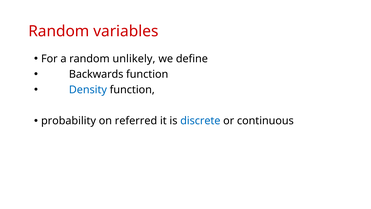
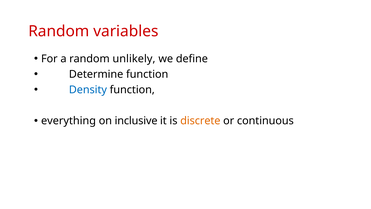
Backwards: Backwards -> Determine
probability: probability -> everything
referred: referred -> inclusive
discrete colour: blue -> orange
